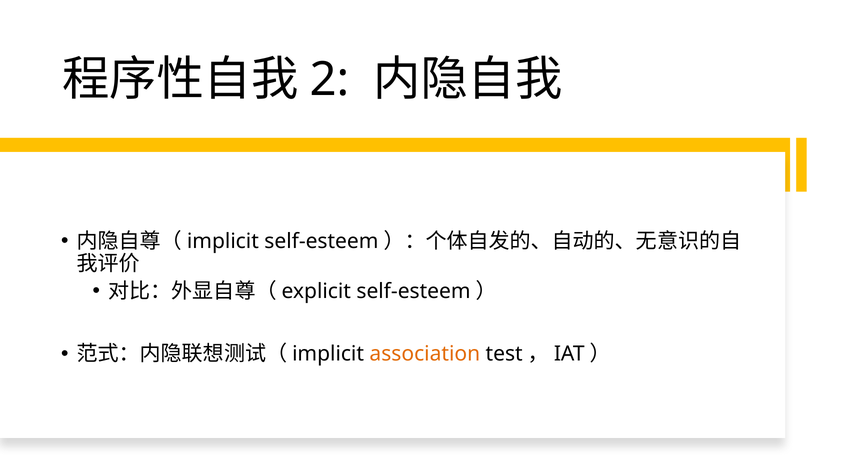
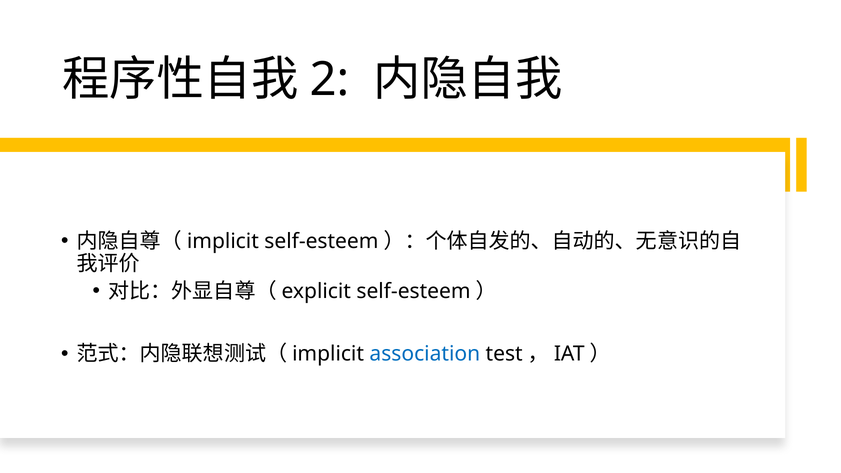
association colour: orange -> blue
